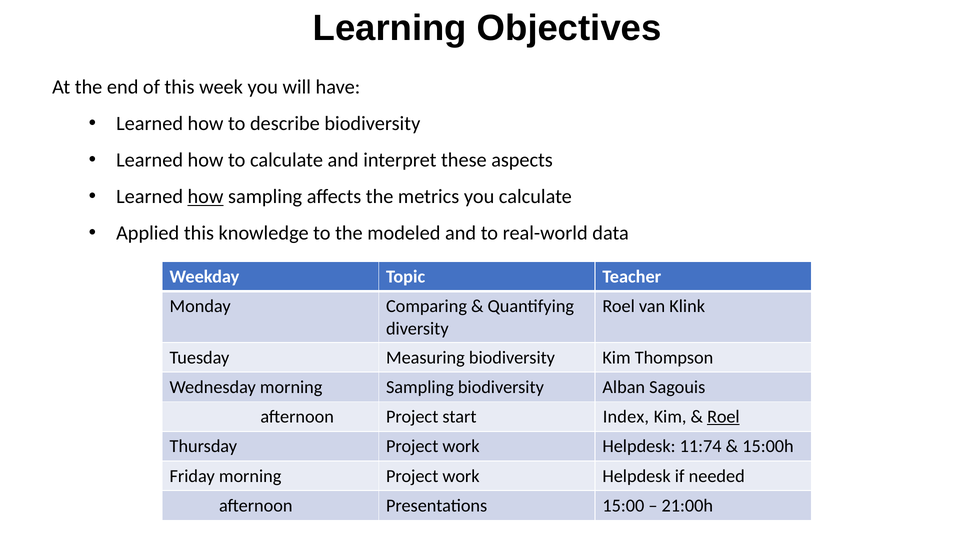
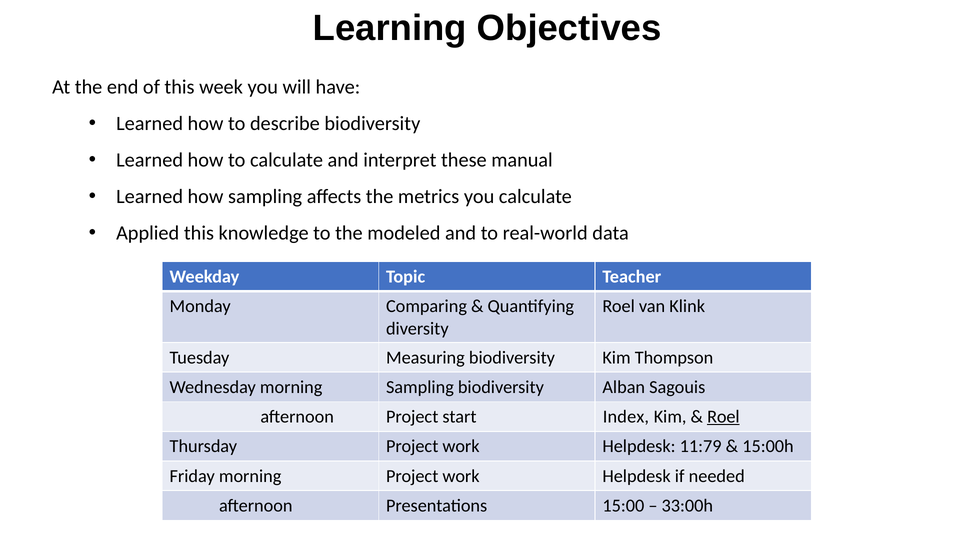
aspects: aspects -> manual
how at (206, 197) underline: present -> none
11:74: 11:74 -> 11:79
21:00h: 21:00h -> 33:00h
